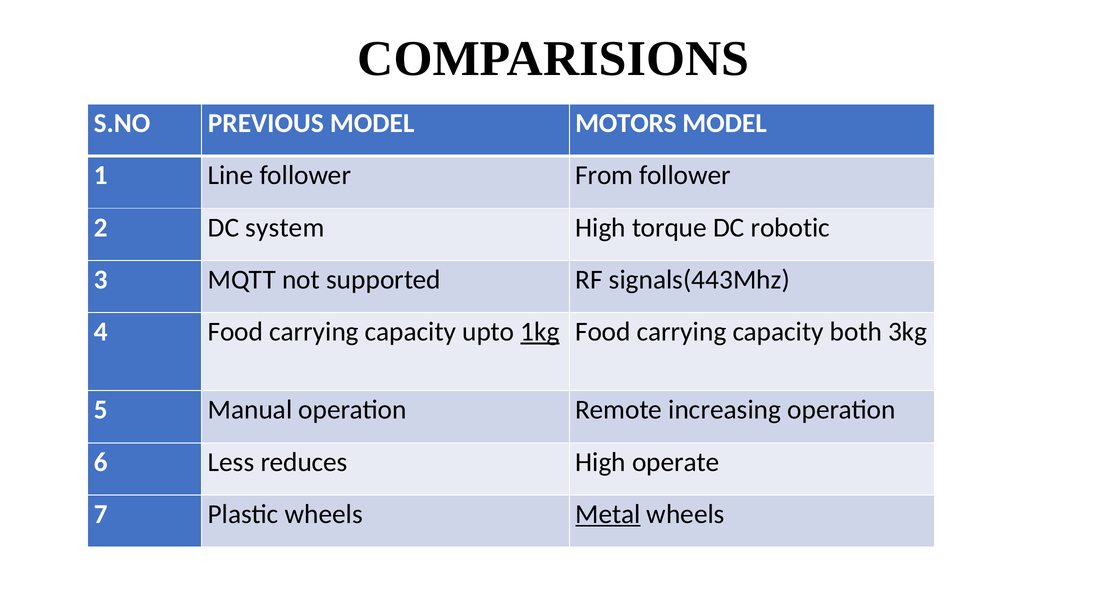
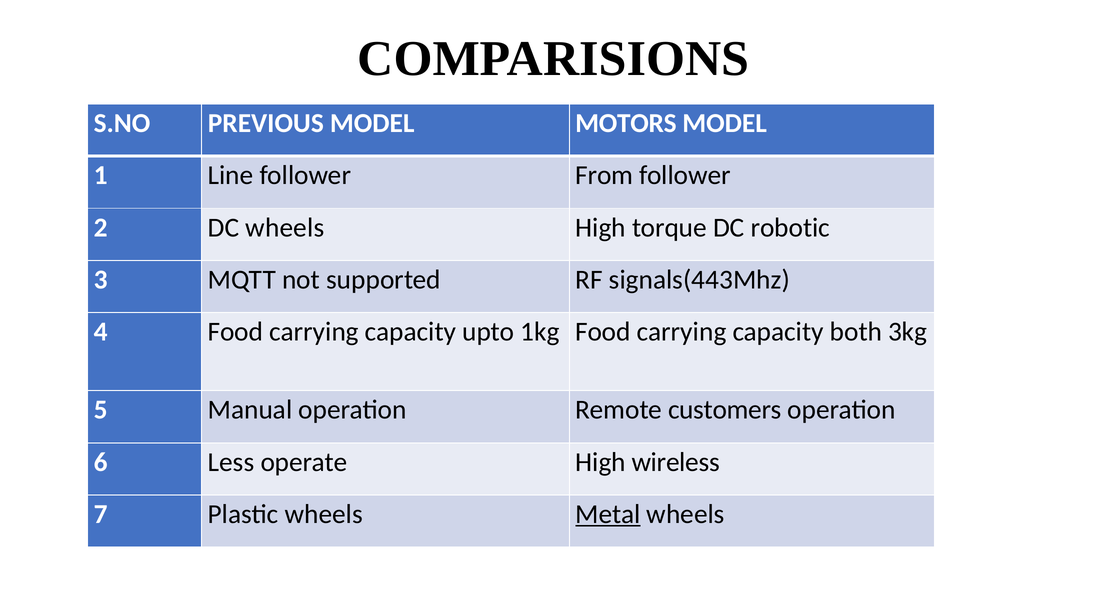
DC system: system -> wheels
1kg underline: present -> none
increasing: increasing -> customers
reduces: reduces -> operate
operate: operate -> wireless
